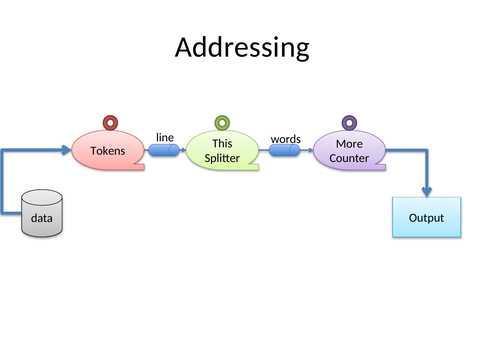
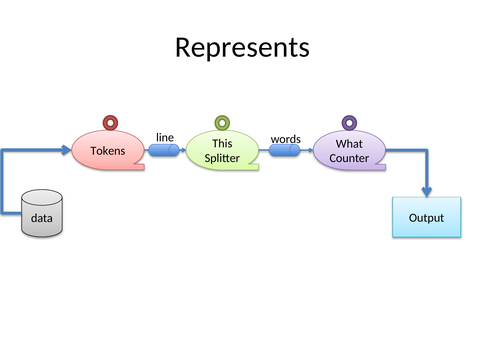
Addressing: Addressing -> Represents
More: More -> What
